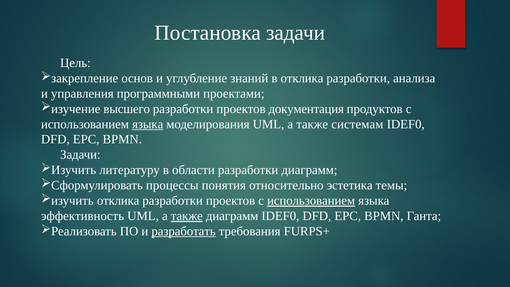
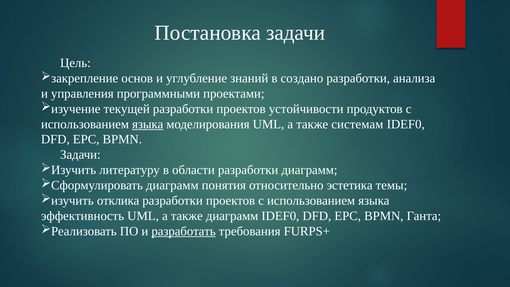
в отклика: отклика -> создано
высшего: высшего -> текущей
документация: документация -> устойчивости
процессы at (172, 185): процессы -> диаграмм
использованием at (311, 201) underline: present -> none
также at (187, 216) underline: present -> none
